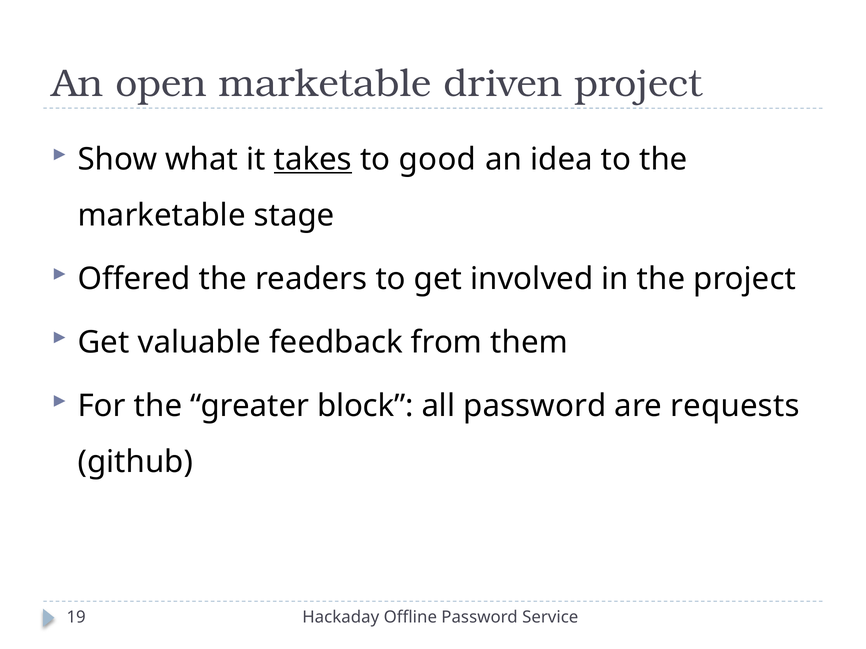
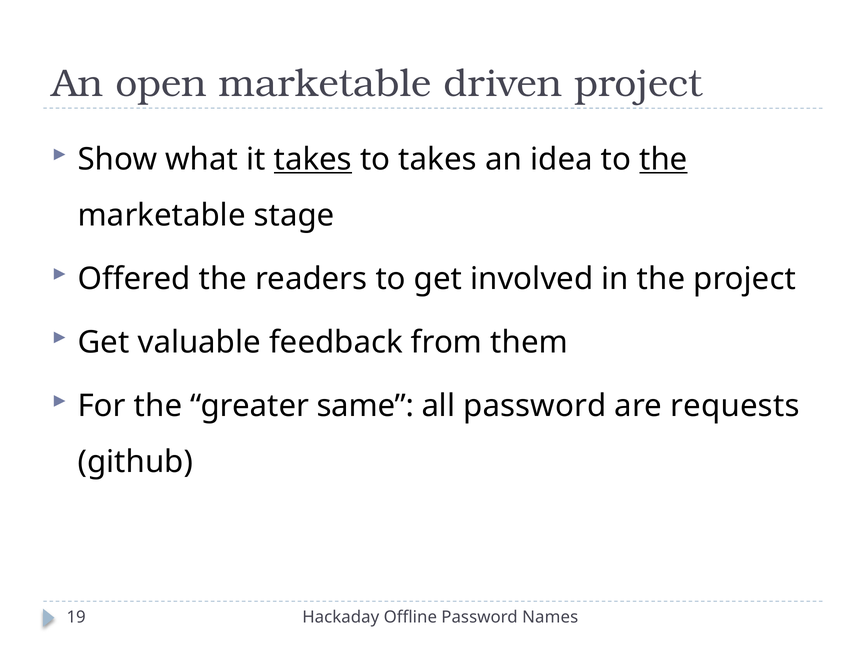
to good: good -> takes
the at (663, 159) underline: none -> present
block: block -> same
Service: Service -> Names
